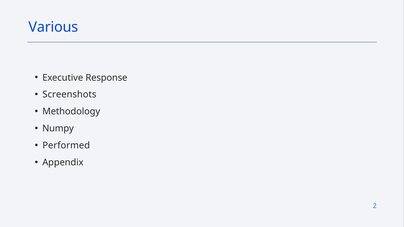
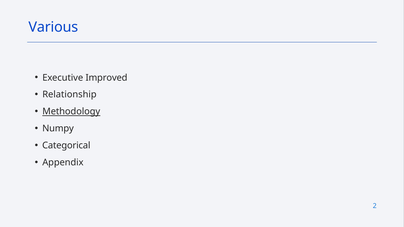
Response: Response -> Improved
Screenshots: Screenshots -> Relationship
Methodology underline: none -> present
Performed: Performed -> Categorical
